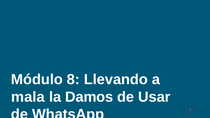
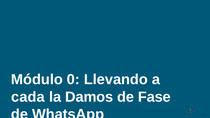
8: 8 -> 0
mala: mala -> cada
Usar: Usar -> Fase
